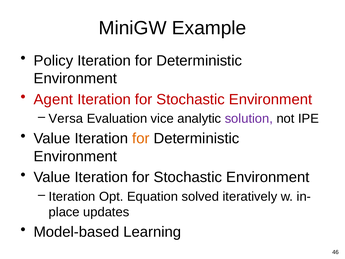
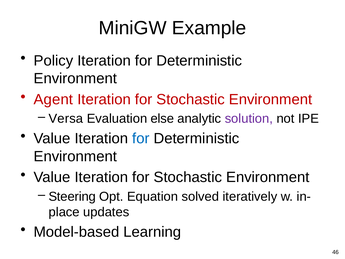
vice: vice -> else
for at (141, 138) colour: orange -> blue
Iteration at (72, 196): Iteration -> Steering
